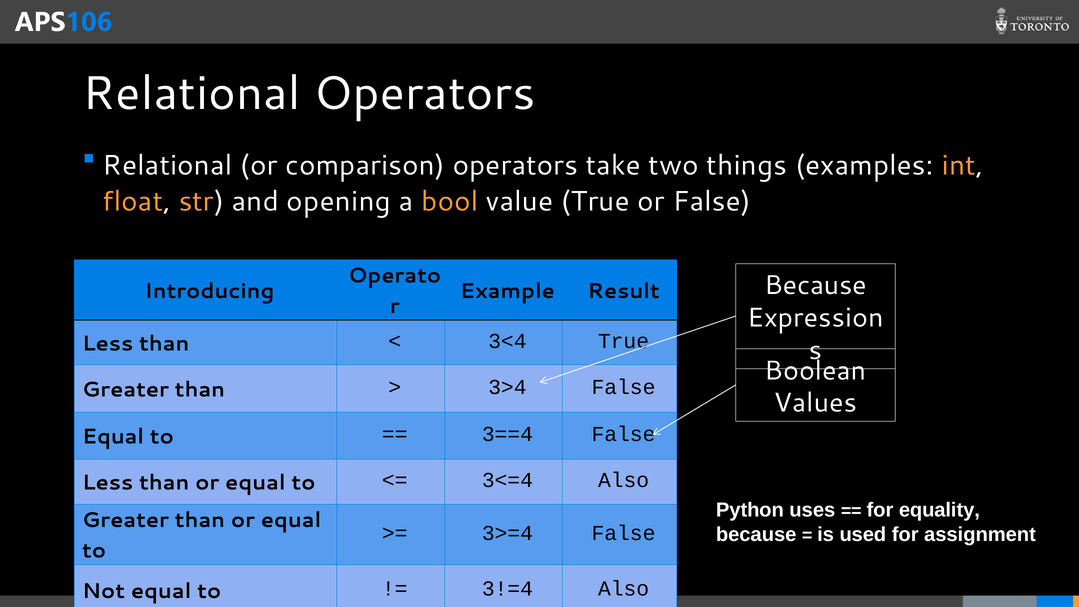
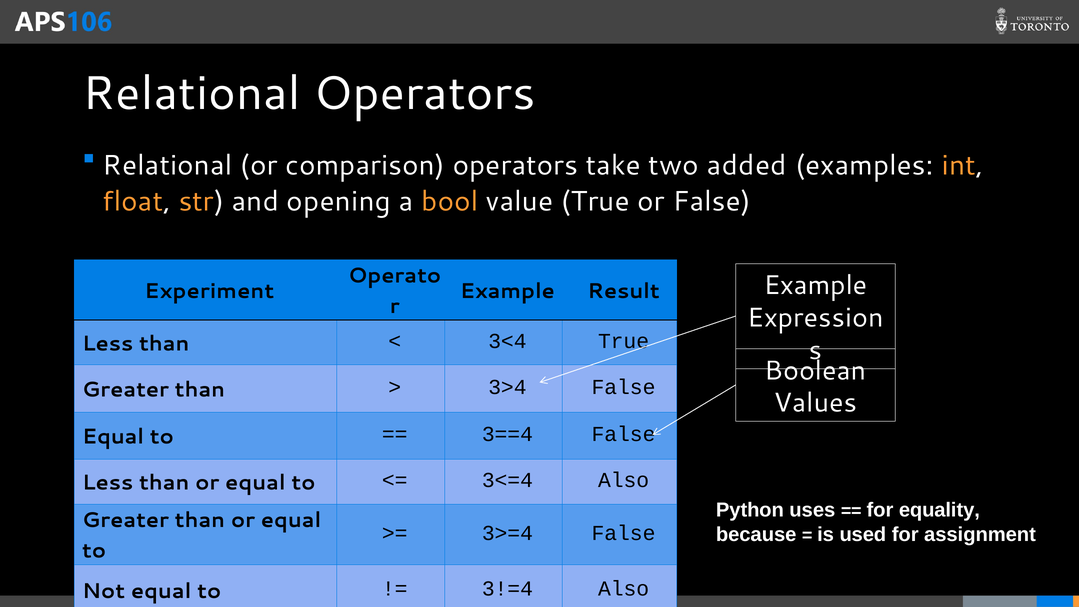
things: things -> added
Because at (816, 286): Because -> Example
Introducing: Introducing -> Experiment
